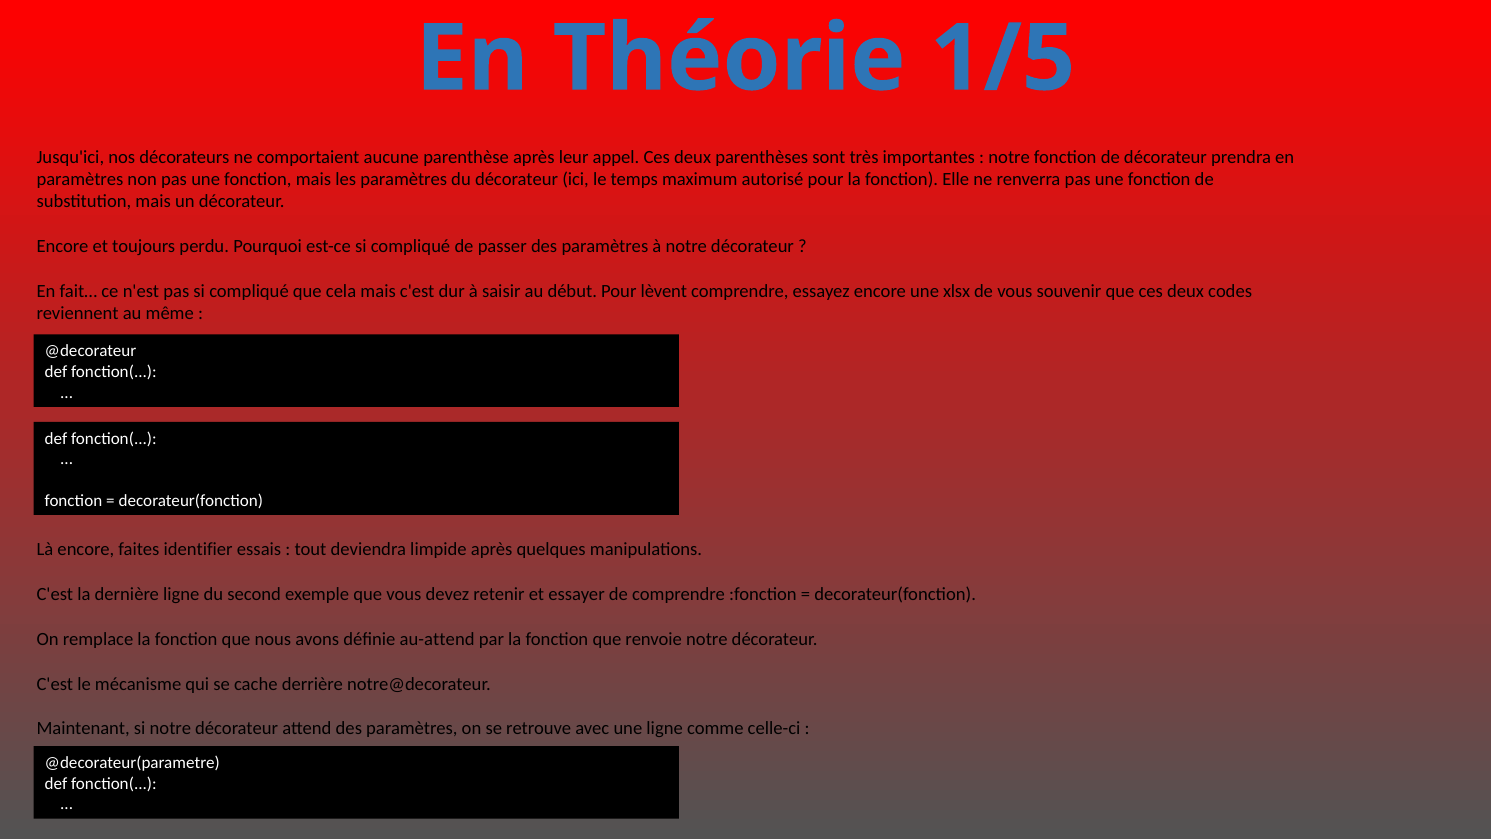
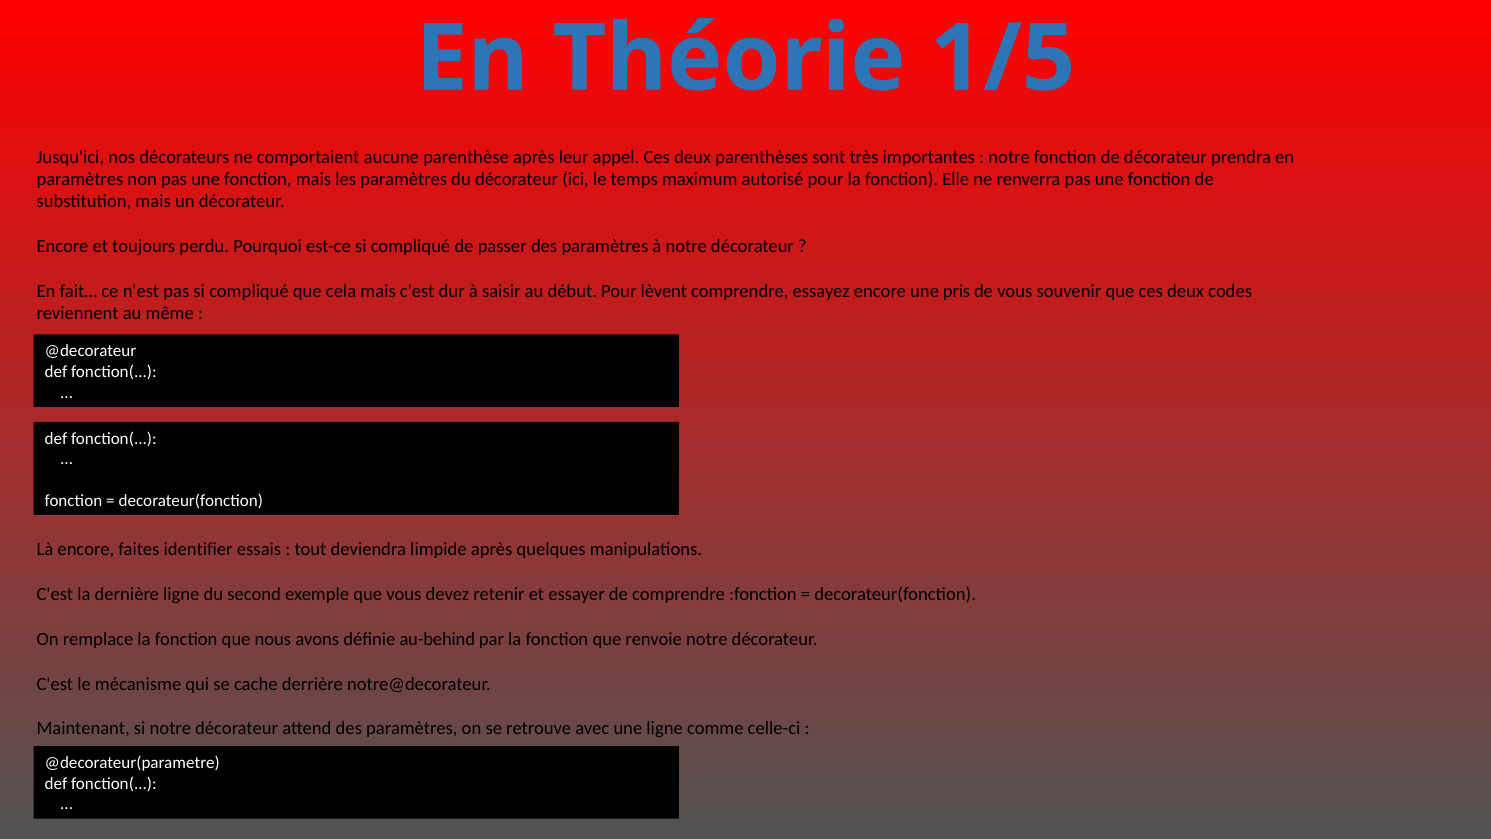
xlsx: xlsx -> pris
au-attend: au-attend -> au-behind
